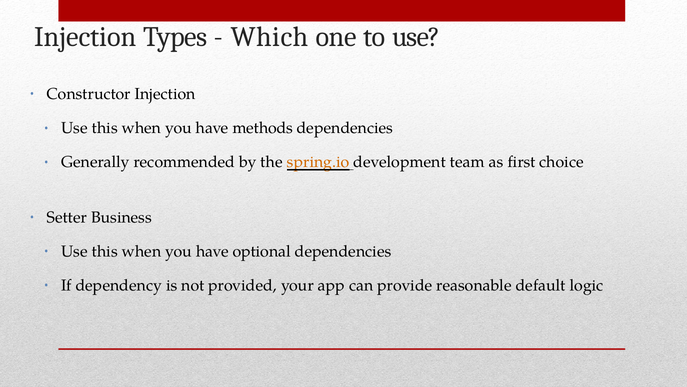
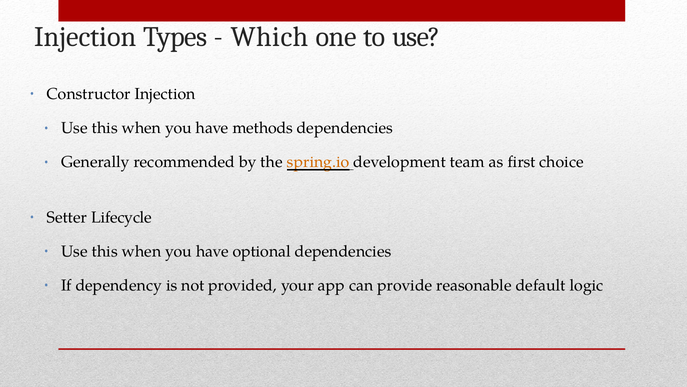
Business: Business -> Lifecycle
